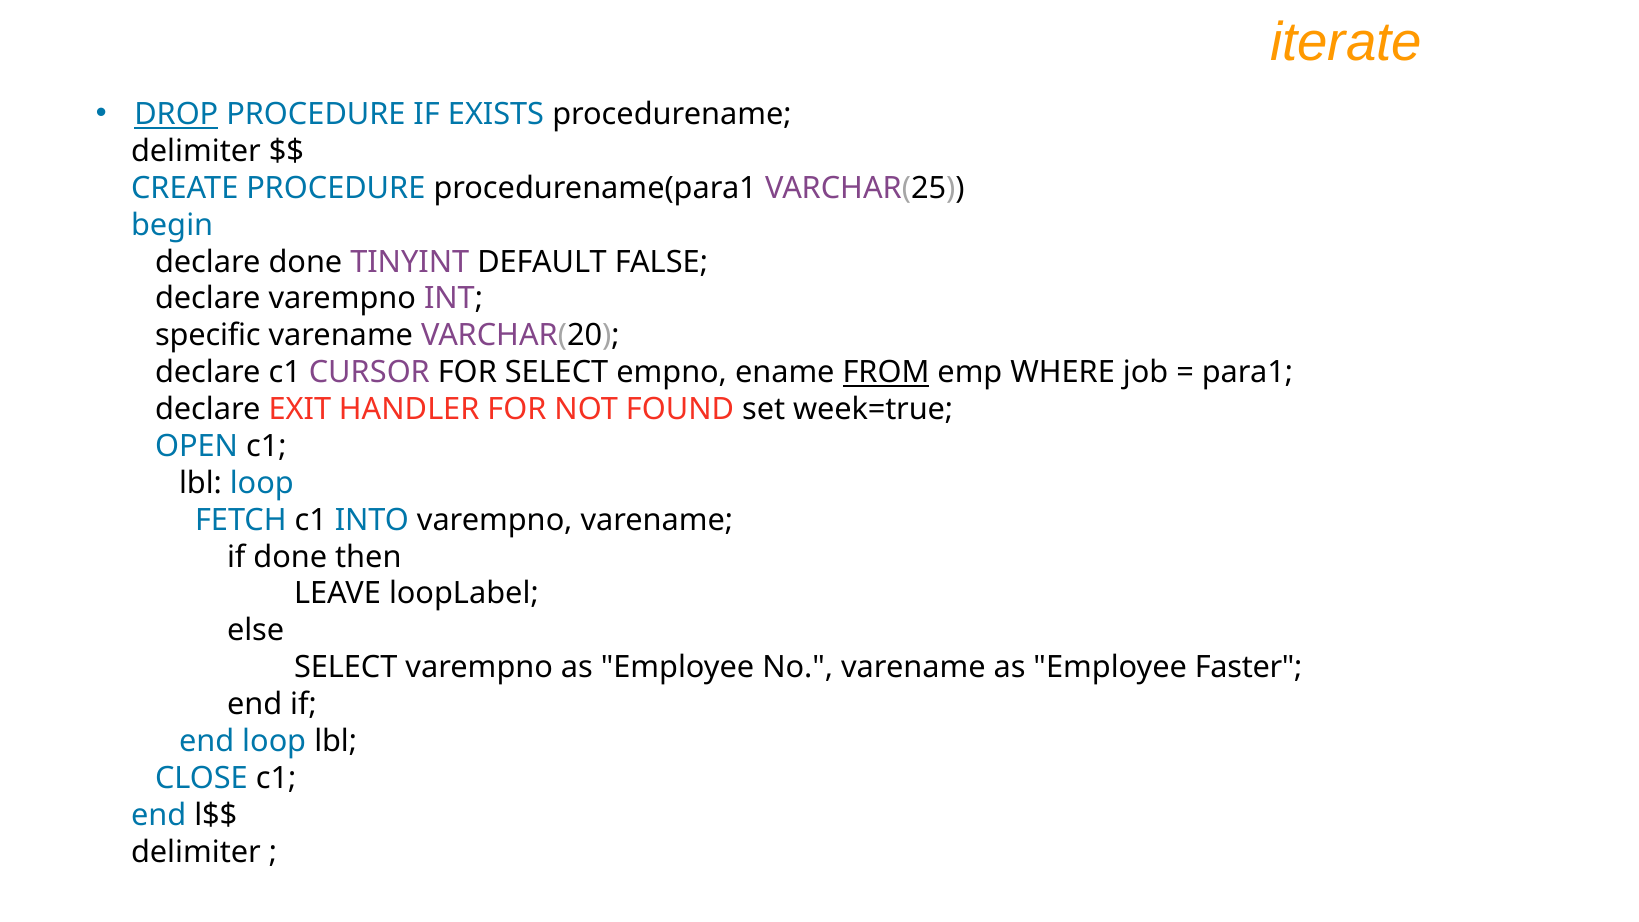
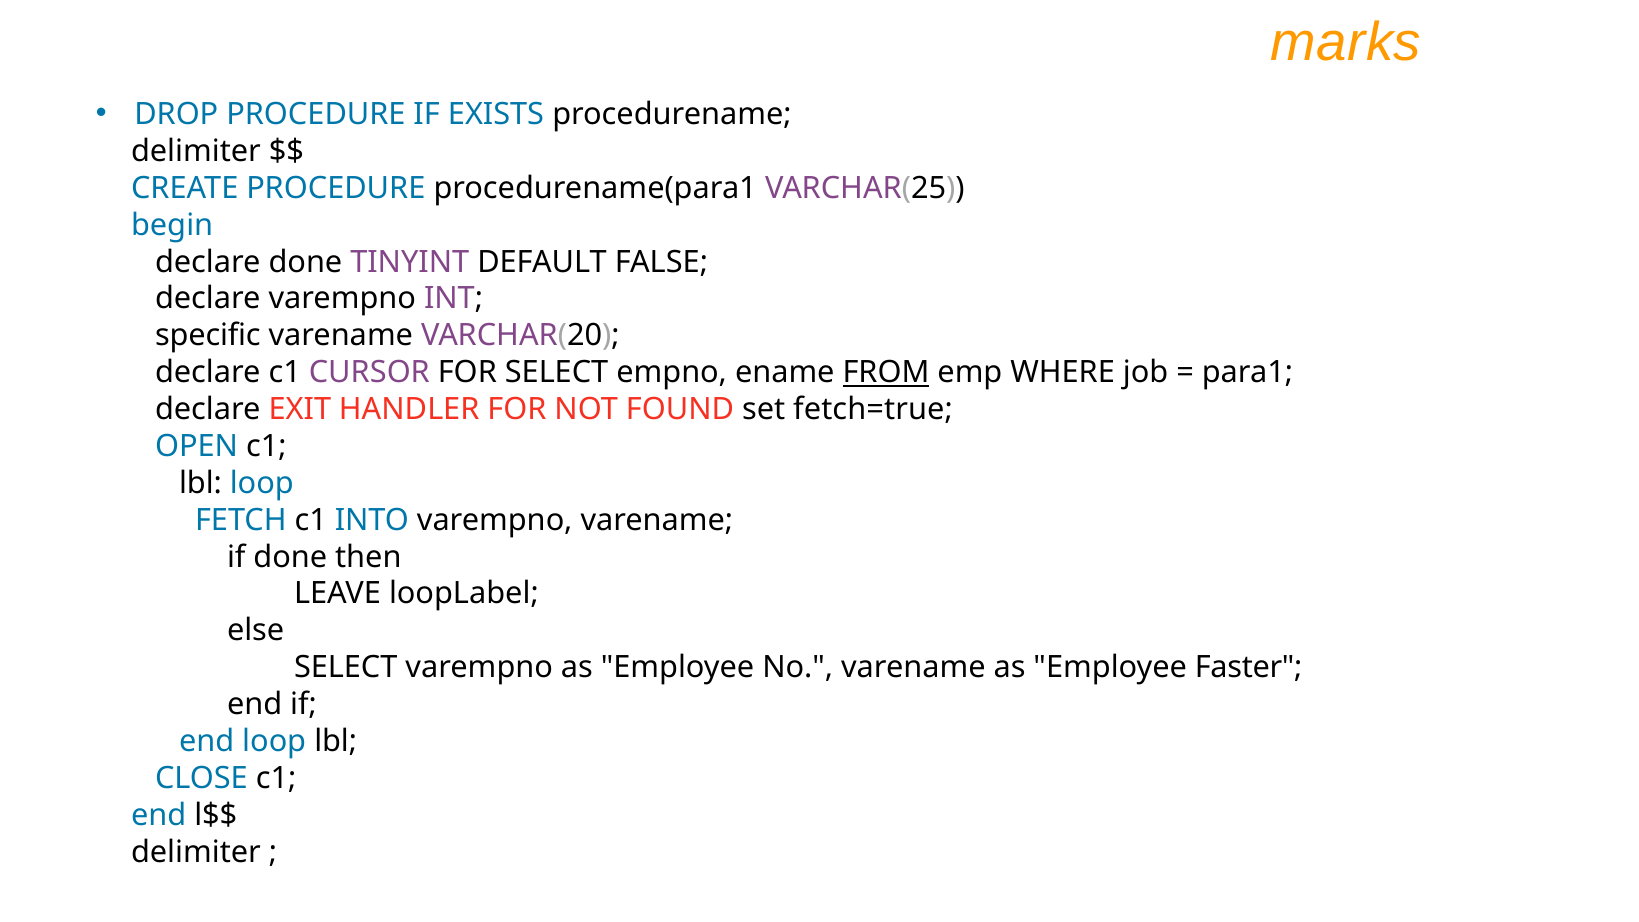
iterate: iterate -> marks
DROP underline: present -> none
week=true: week=true -> fetch=true
